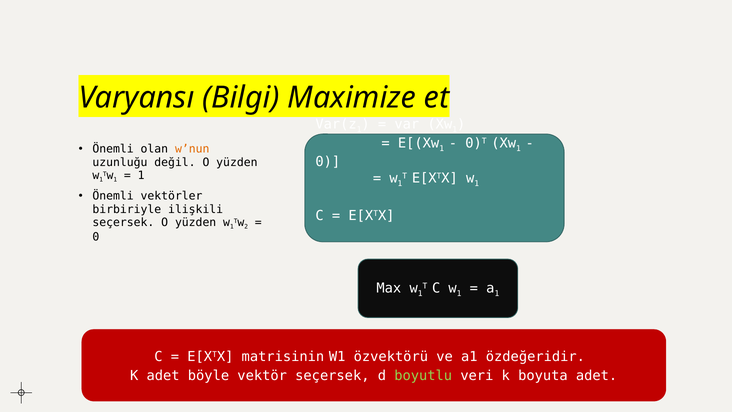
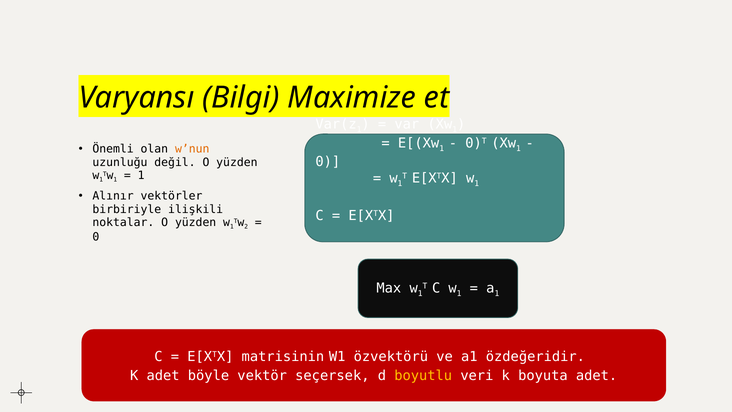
Önemli at (113, 196): Önemli -> Alınır
seçersek at (123, 222): seçersek -> noktalar
boyutlu colour: light green -> yellow
